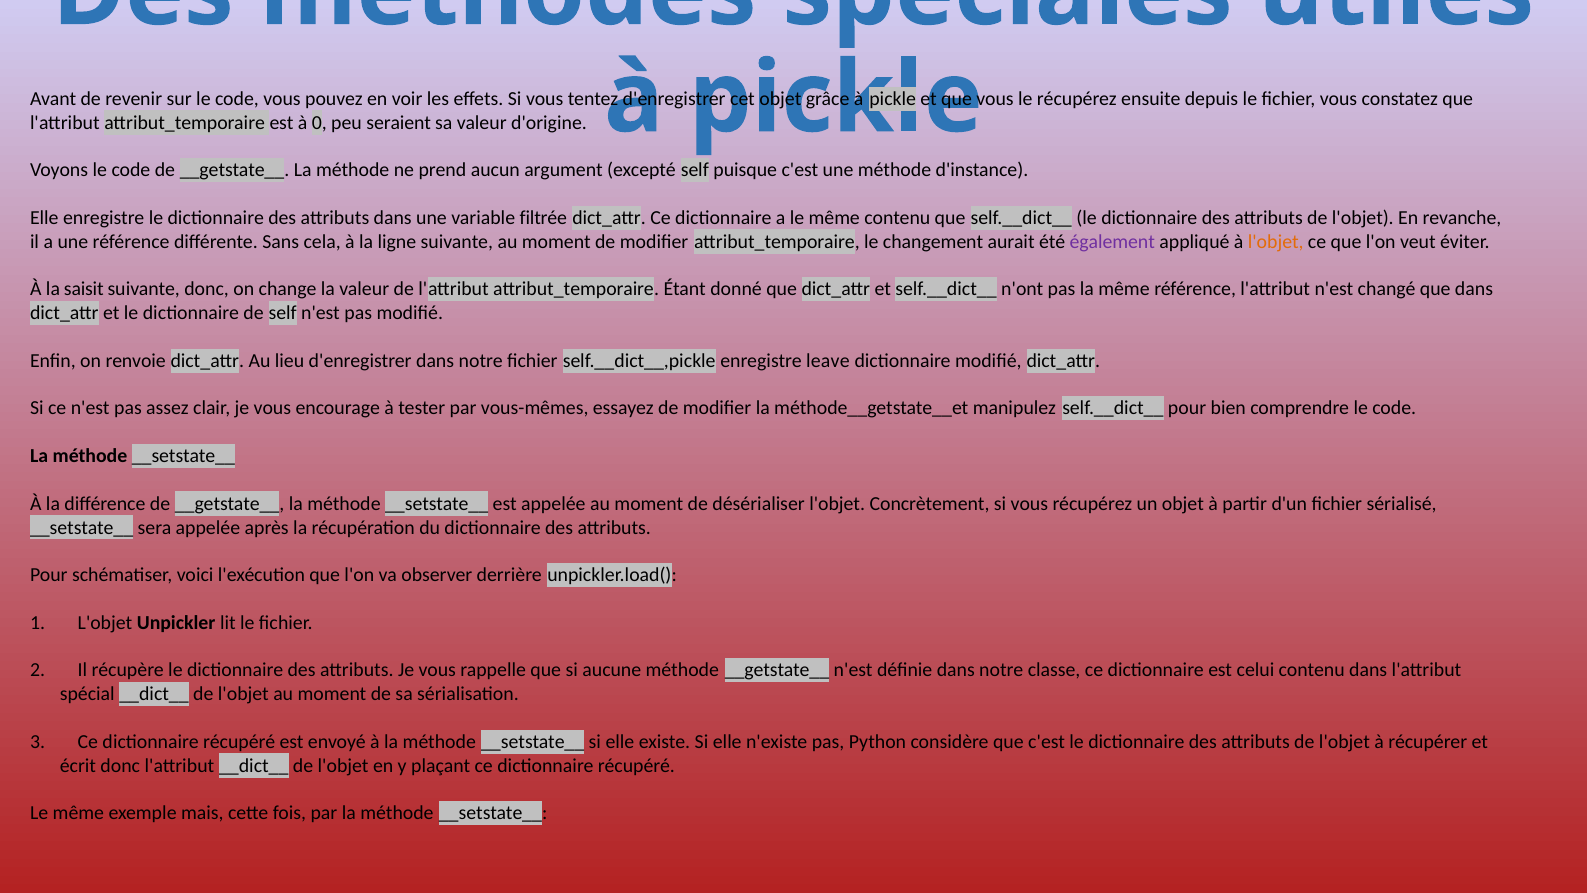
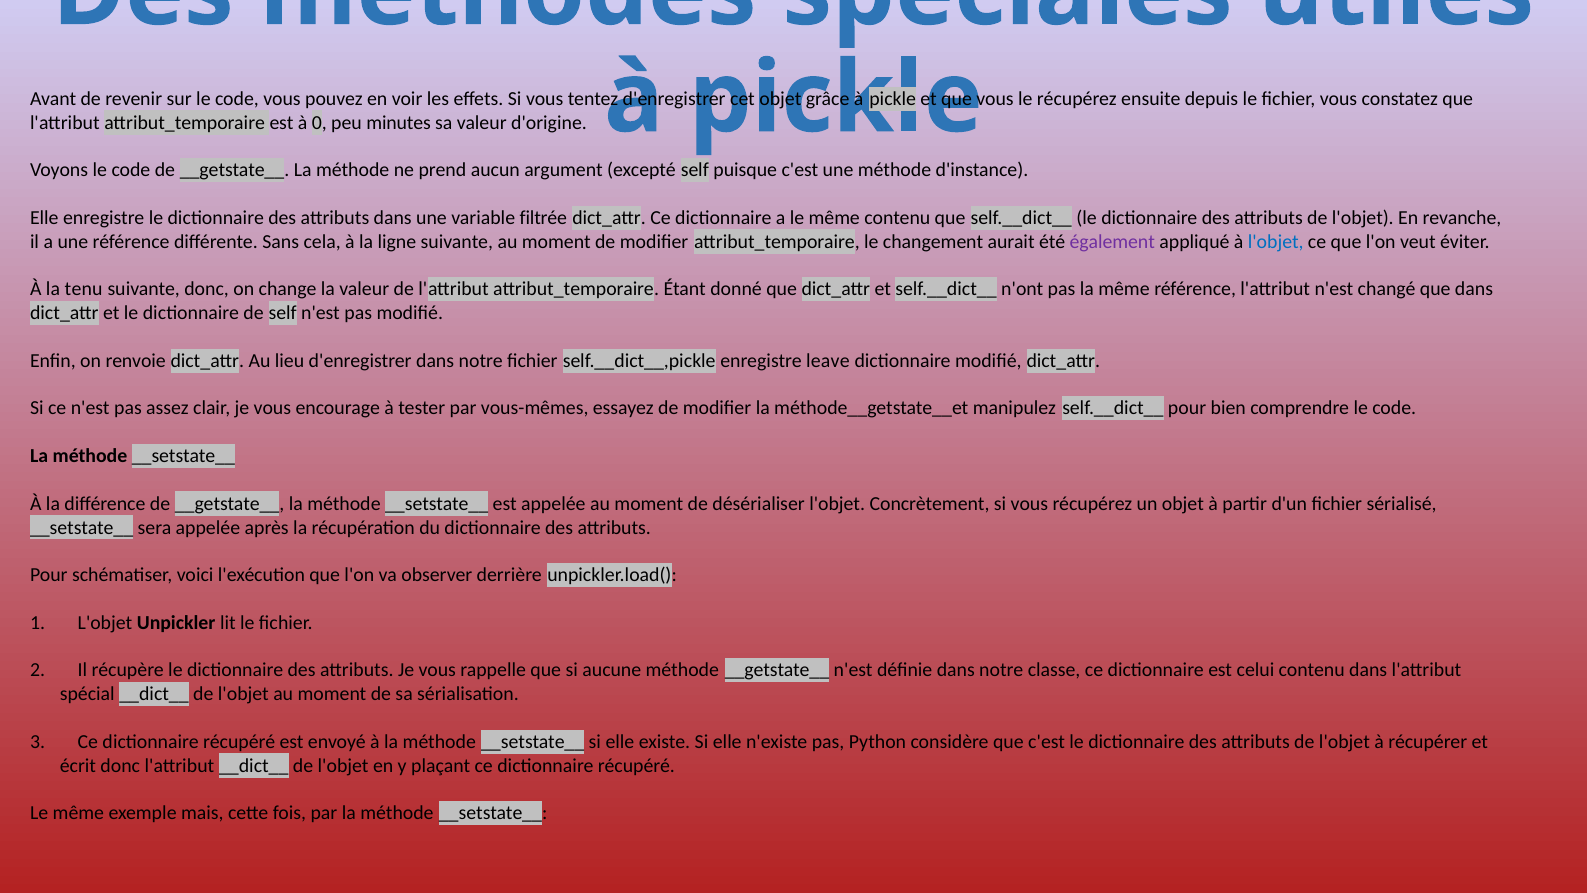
seraient: seraient -> minutes
l'objet at (1276, 242) colour: orange -> blue
saisit: saisit -> tenu
